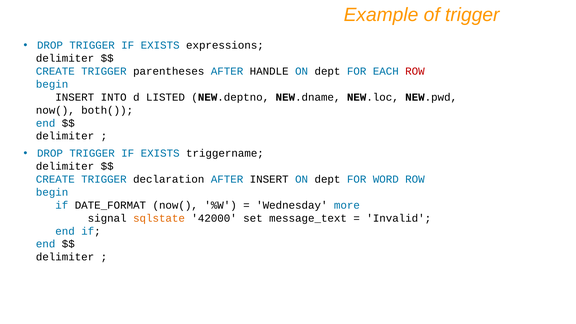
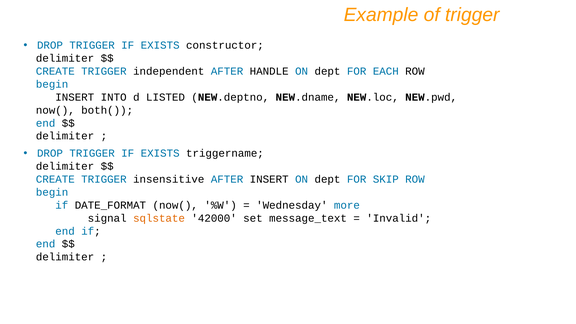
expressions: expressions -> constructor
parentheses: parentheses -> independent
ROW at (415, 71) colour: red -> black
declaration: declaration -> insensitive
WORD: WORD -> SKIP
